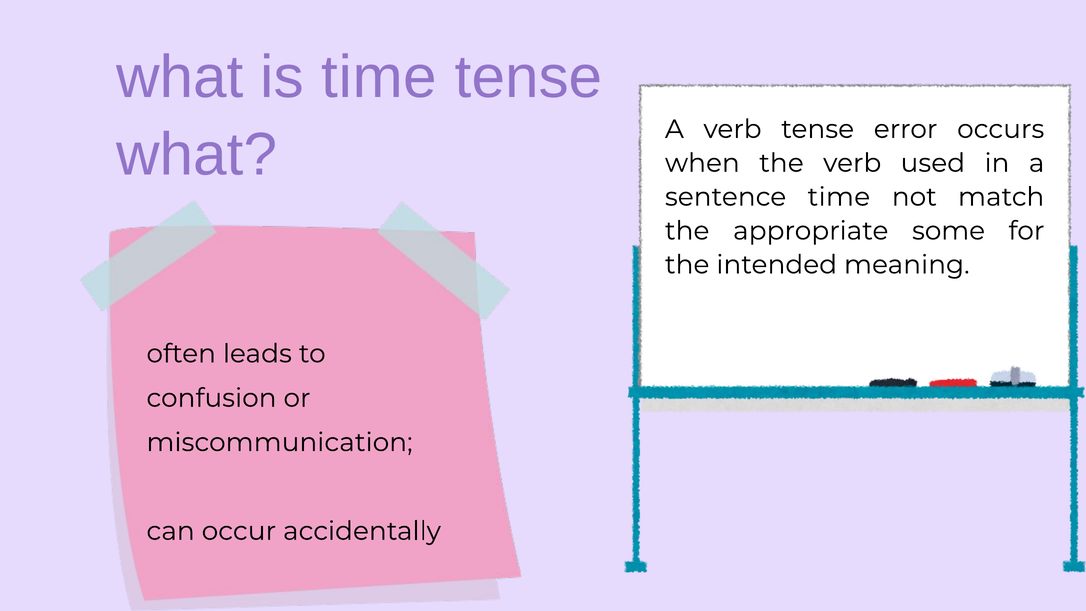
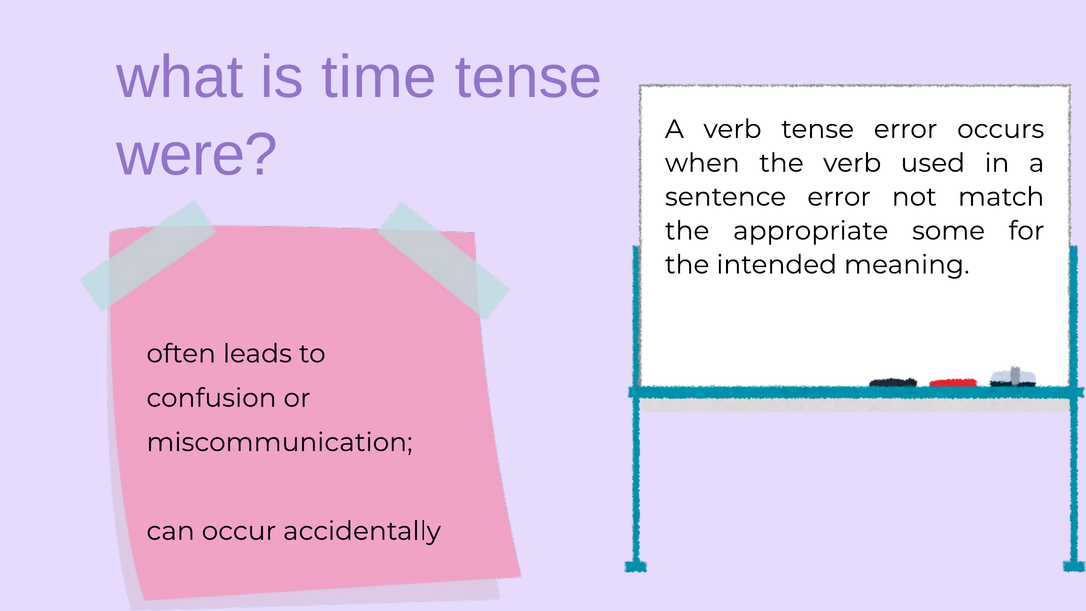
what at (197, 155): what -> were
sentence time: time -> error
